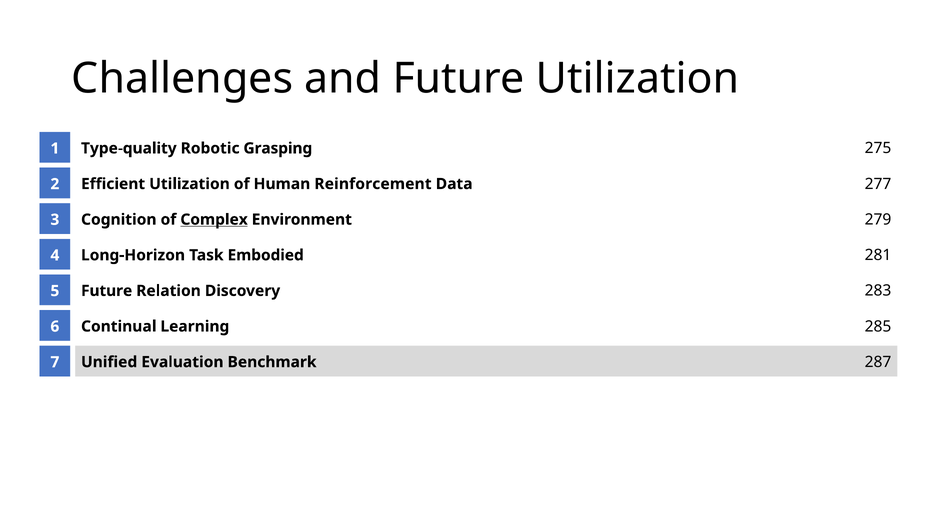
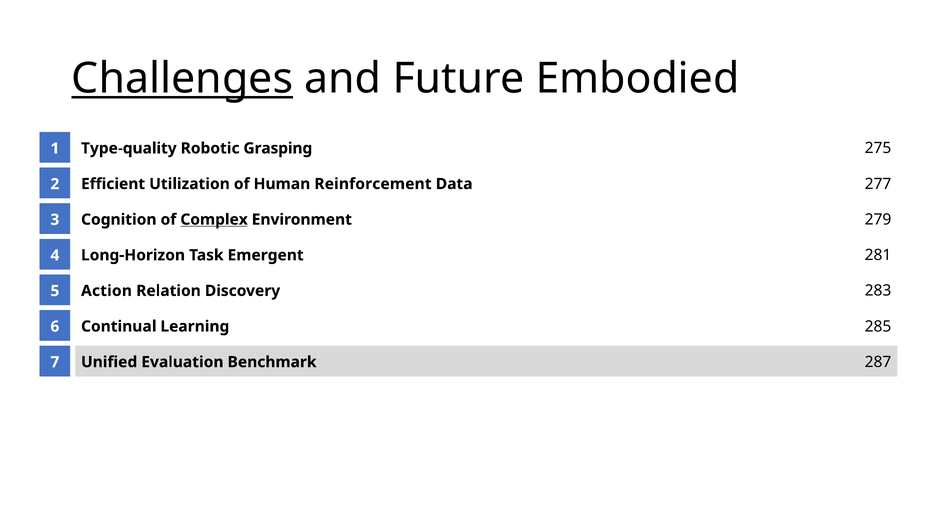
Challenges underline: none -> present
Future Utilization: Utilization -> Embodied
Embodied: Embodied -> Emergent
Future at (107, 291): Future -> Action
